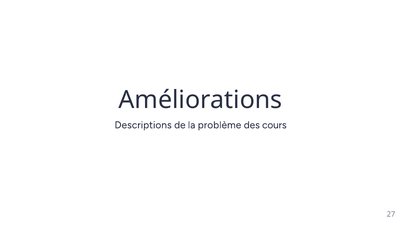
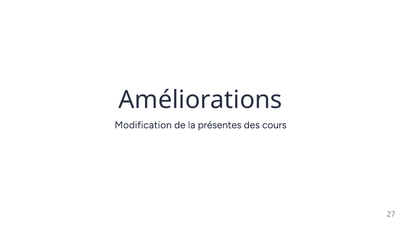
Descriptions: Descriptions -> Modification
problème: problème -> présentes
